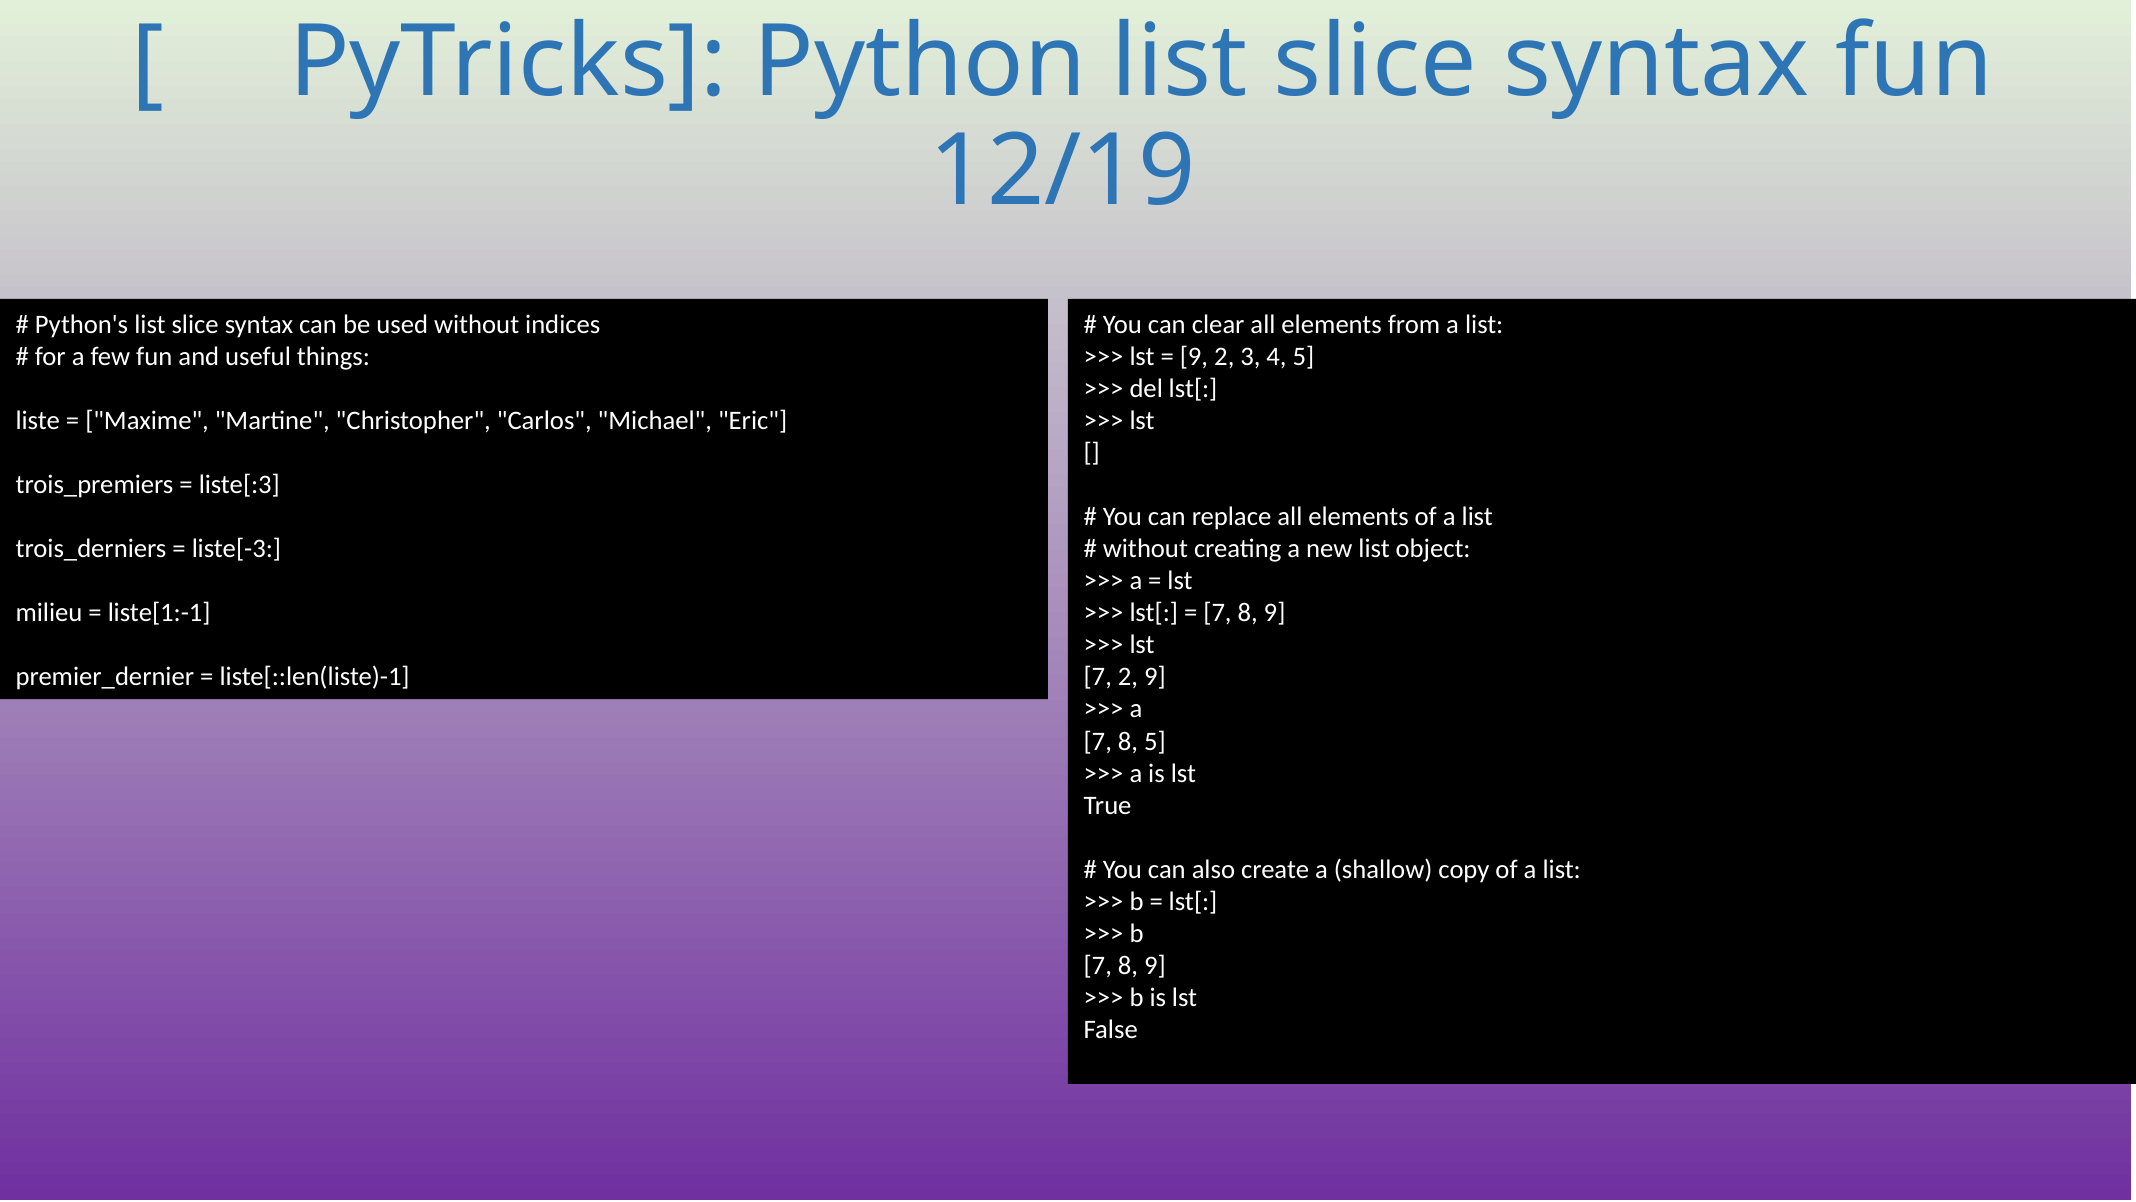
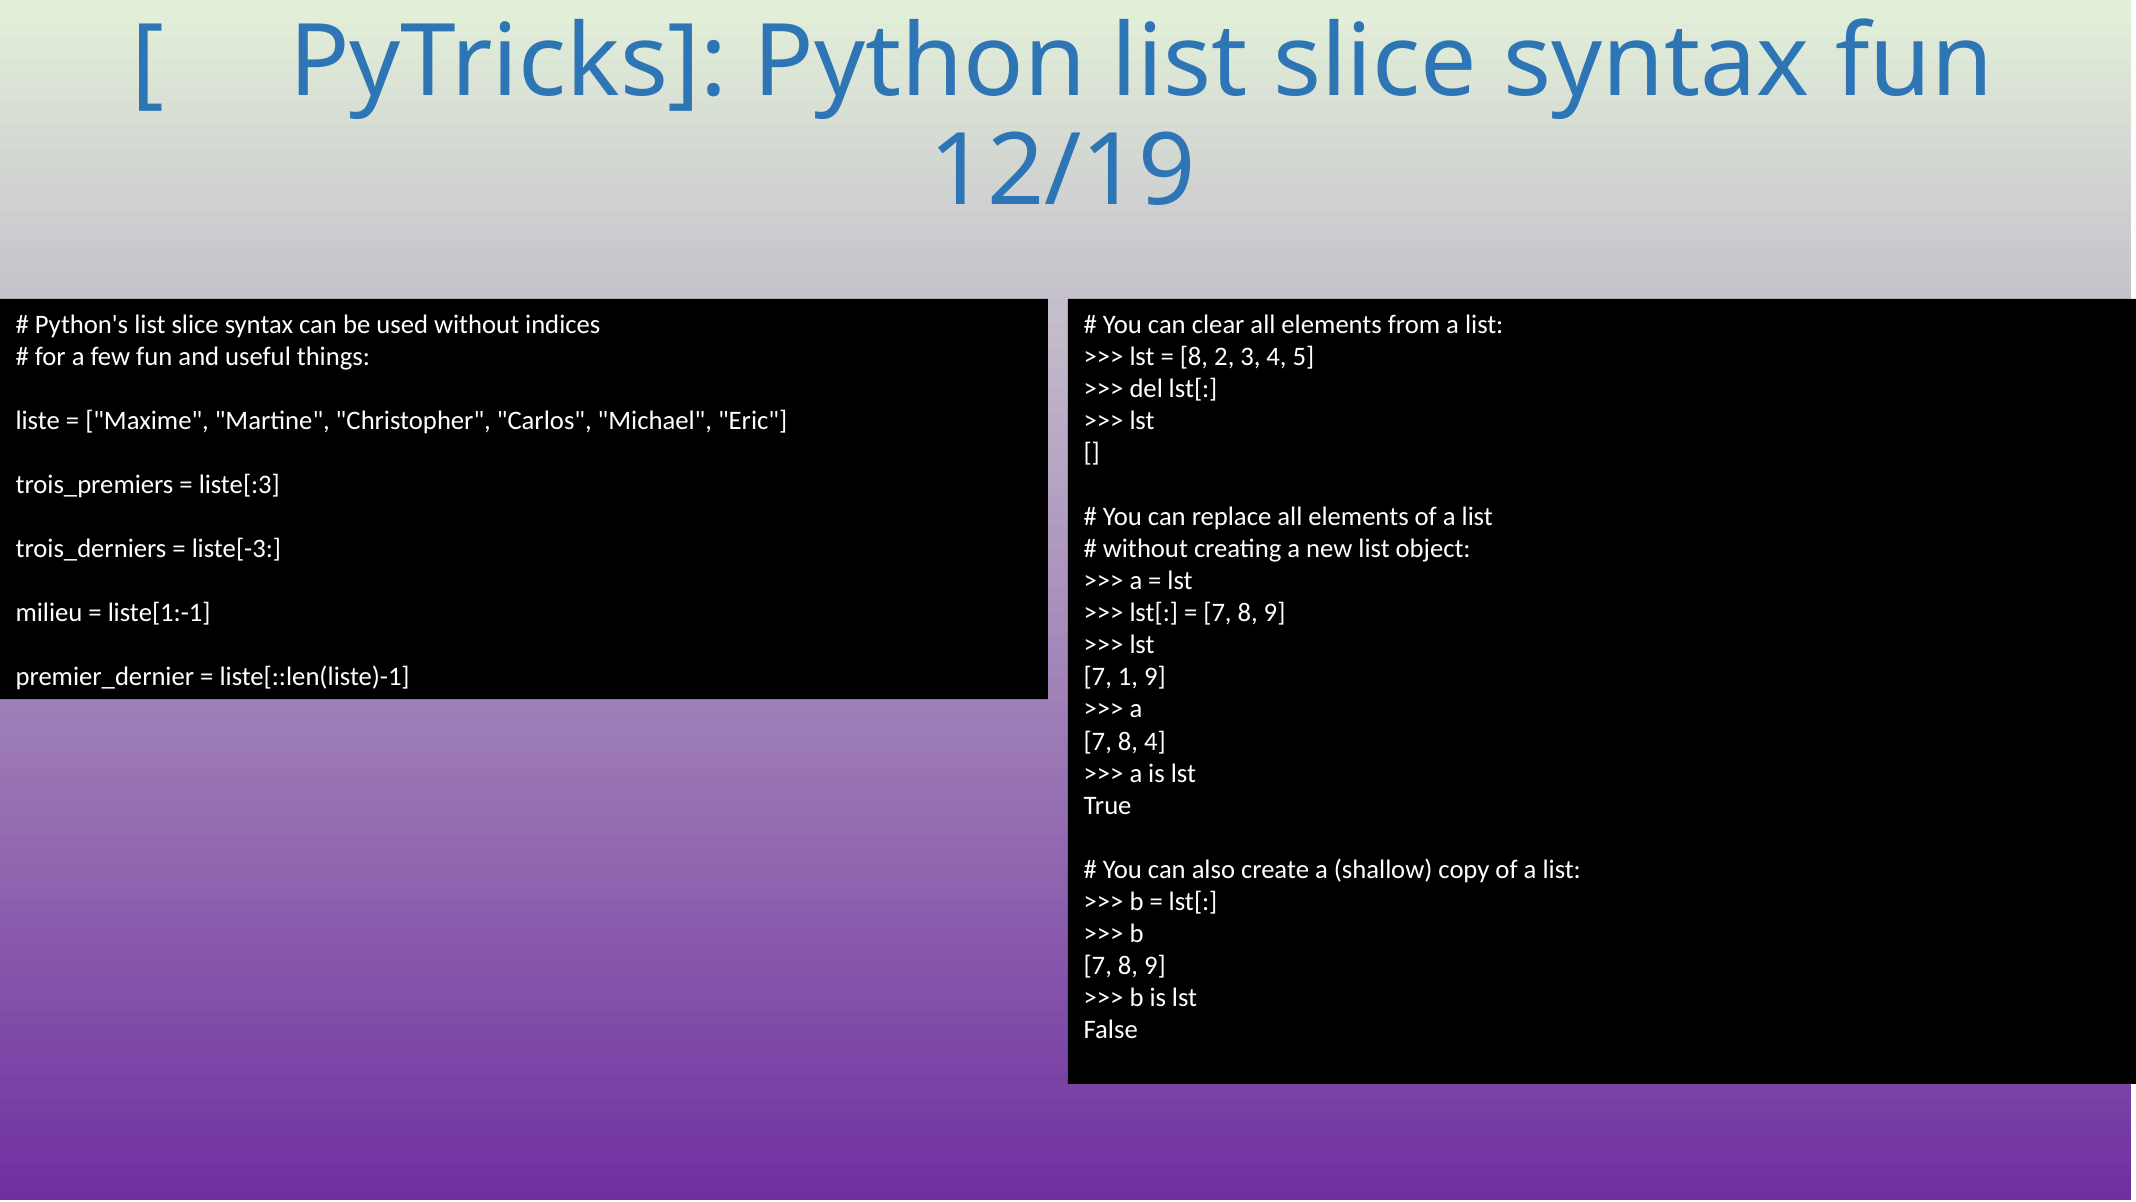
9 at (1194, 356): 9 -> 8
7 2: 2 -> 1
8 5: 5 -> 4
